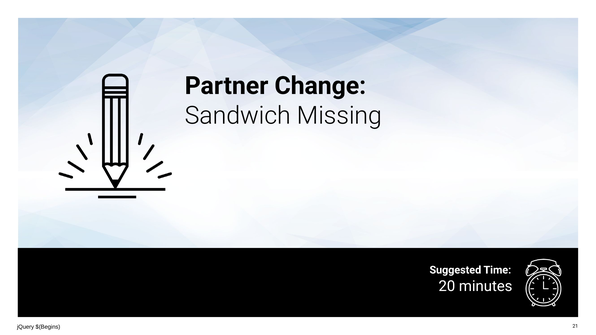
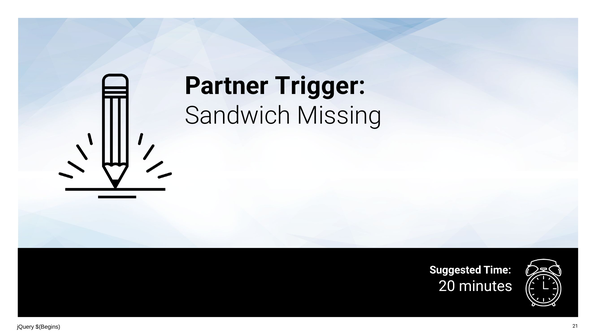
Change: Change -> Trigger
